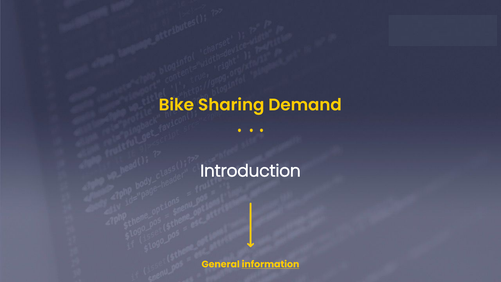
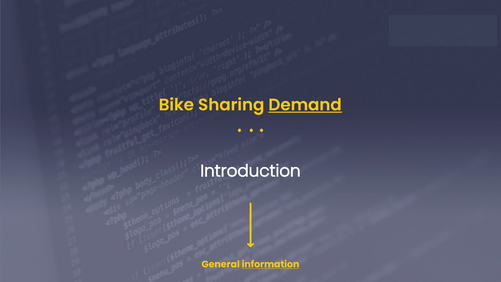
Demand underline: none -> present
